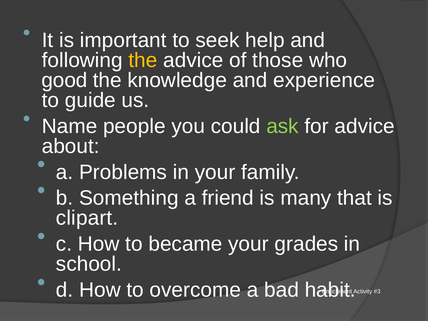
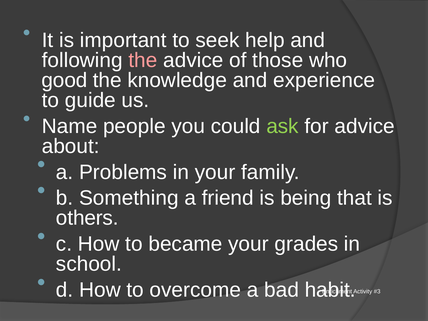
the at (143, 60) colour: yellow -> pink
many: many -> being
clipart: clipart -> others
